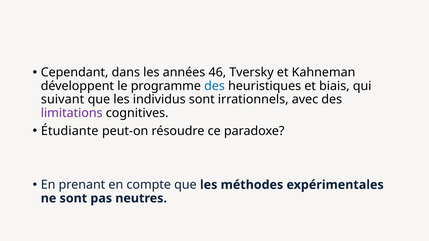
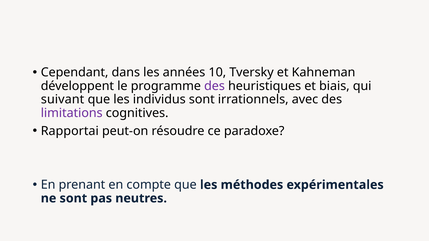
46: 46 -> 10
des at (215, 86) colour: blue -> purple
Étudiante: Étudiante -> Rapportai
